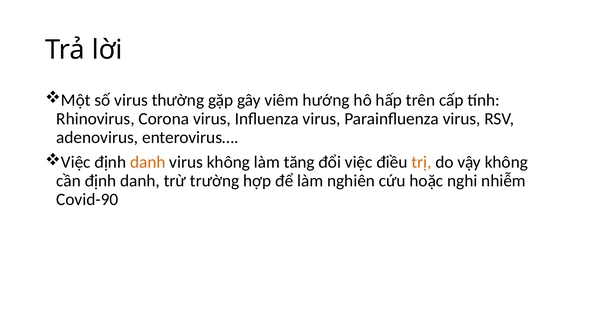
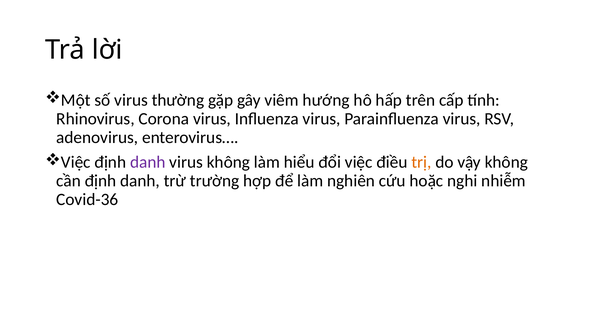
danh at (148, 162) colour: orange -> purple
tăng: tăng -> hiểu
Covid-90: Covid-90 -> Covid-36
